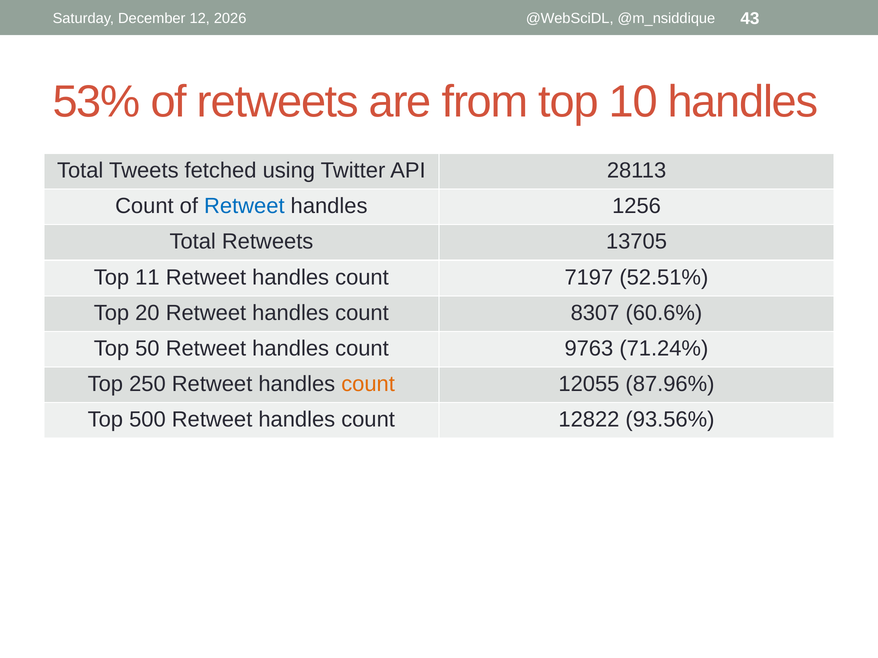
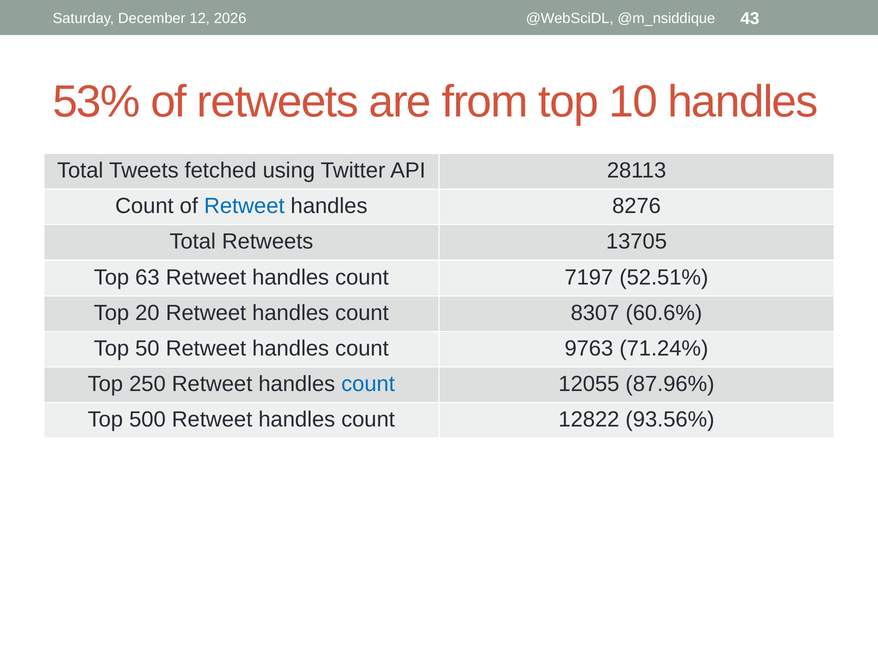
1256: 1256 -> 8276
11: 11 -> 63
count at (368, 384) colour: orange -> blue
